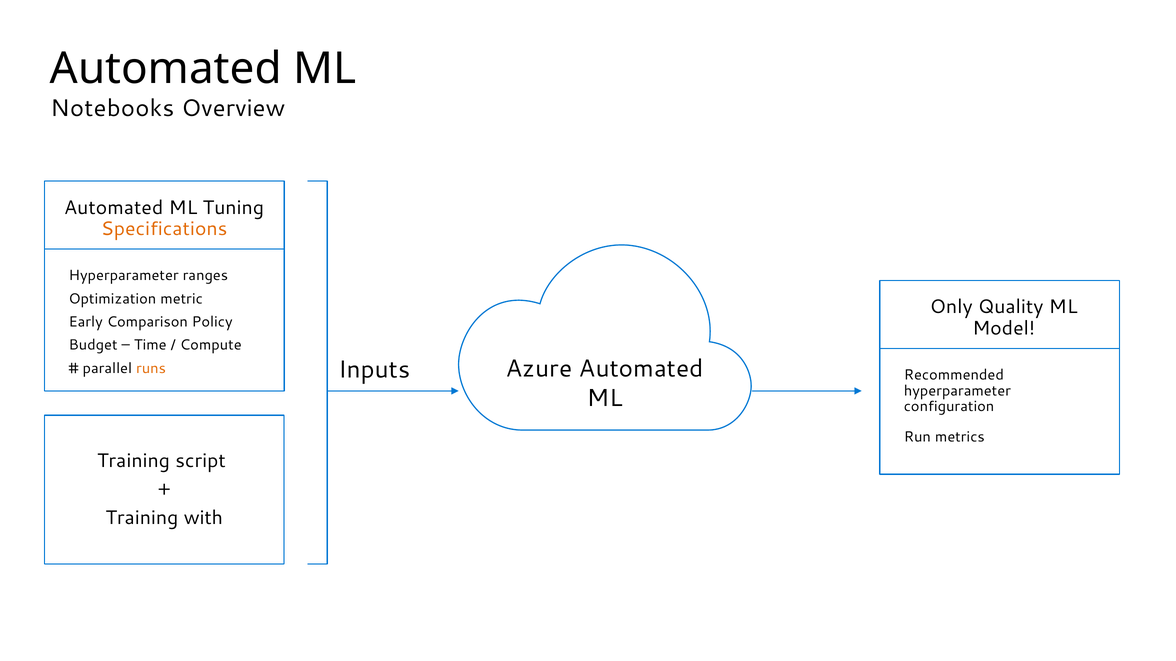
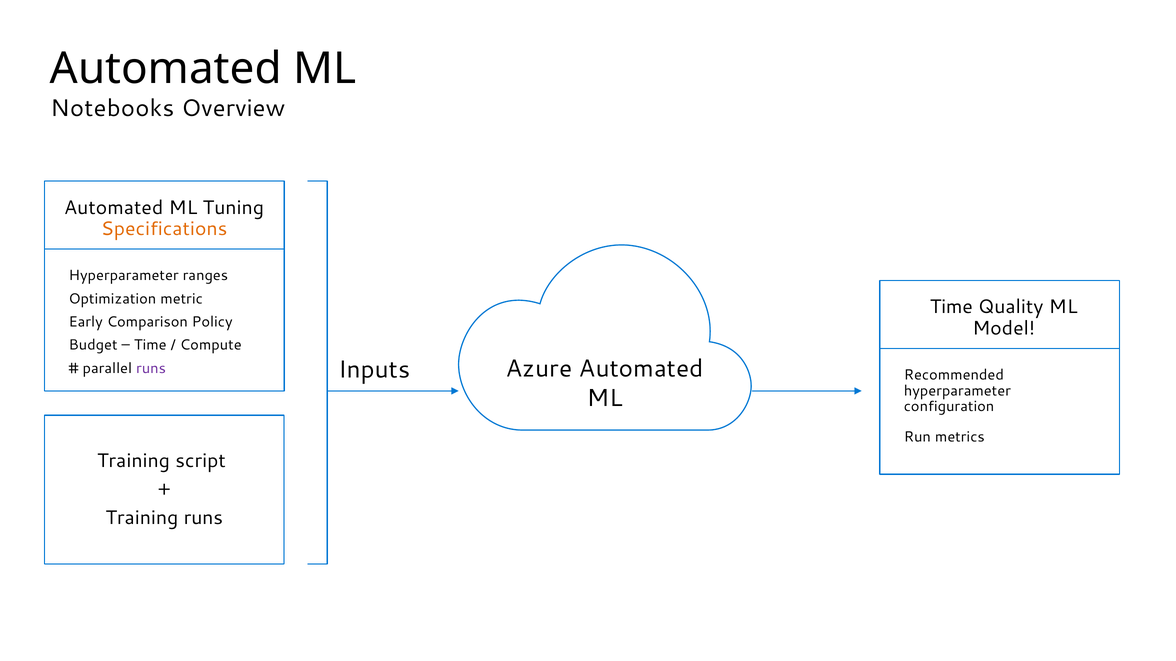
Only at (951, 307): Only -> Time
runs at (151, 369) colour: orange -> purple
Training with: with -> runs
